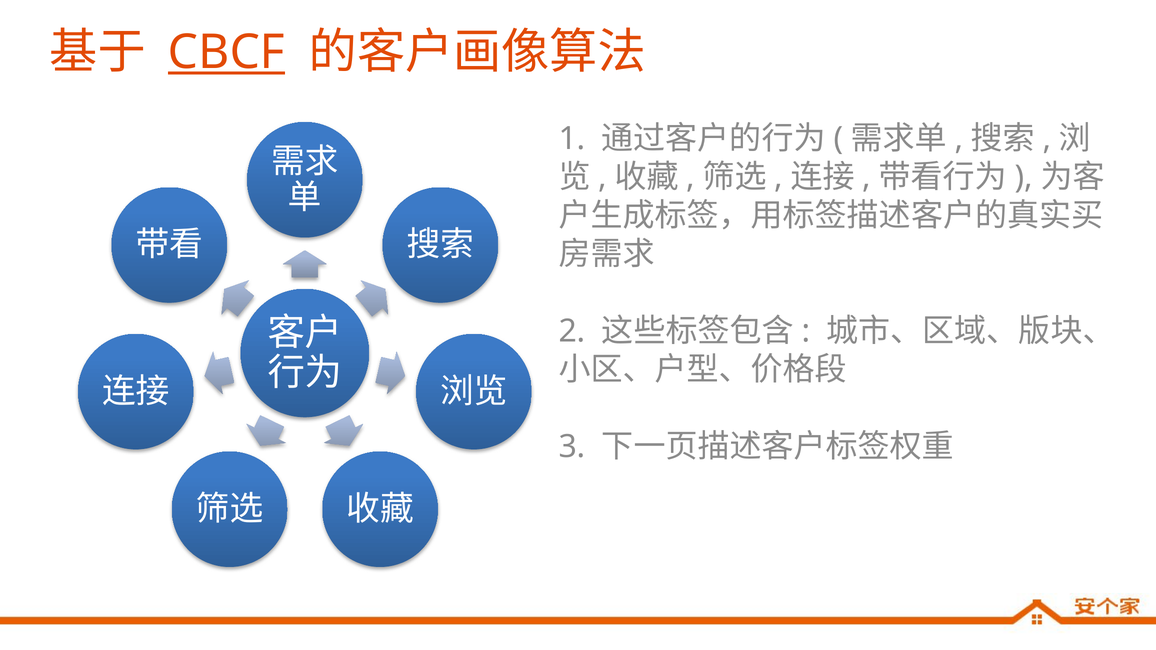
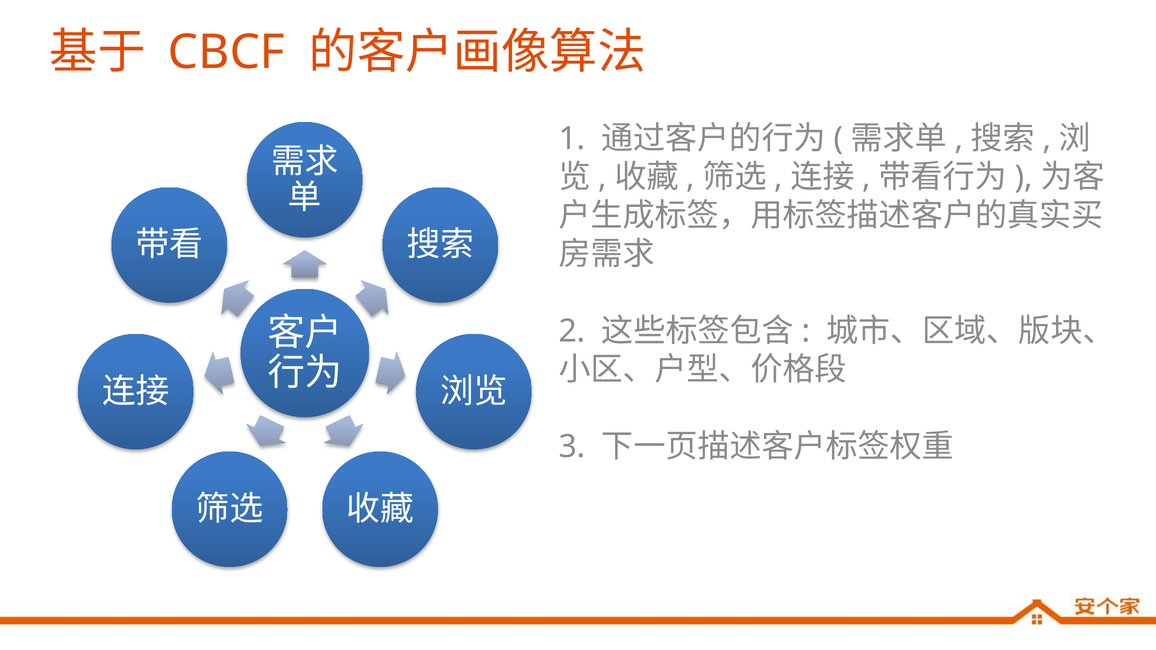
CBCF underline: present -> none
